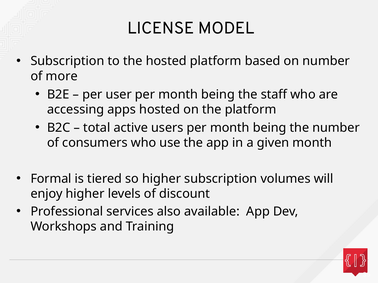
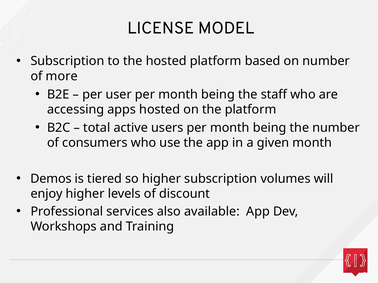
Formal: Formal -> Demos
